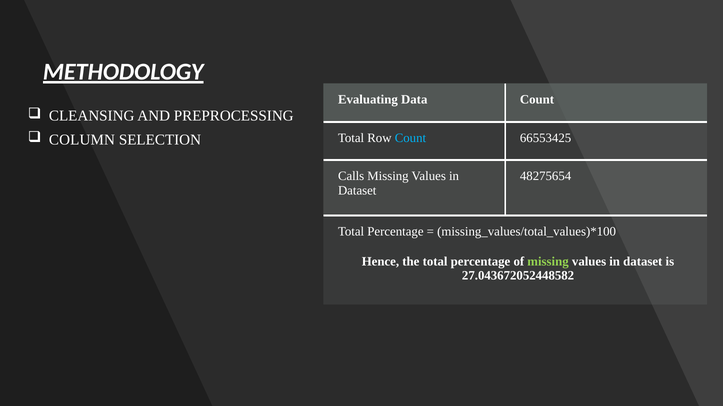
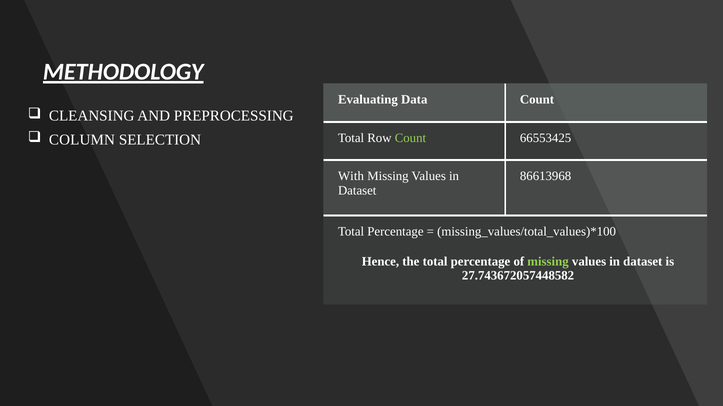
Count at (410, 138) colour: light blue -> light green
Calls: Calls -> With
48275654: 48275654 -> 86613968
27.043672052448582: 27.043672052448582 -> 27.743672057448582
